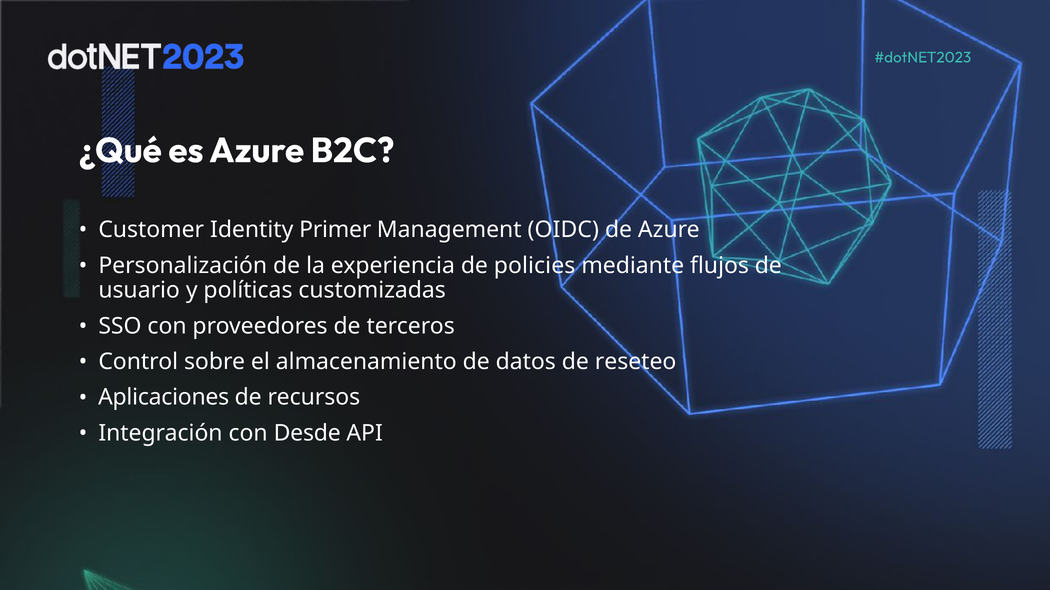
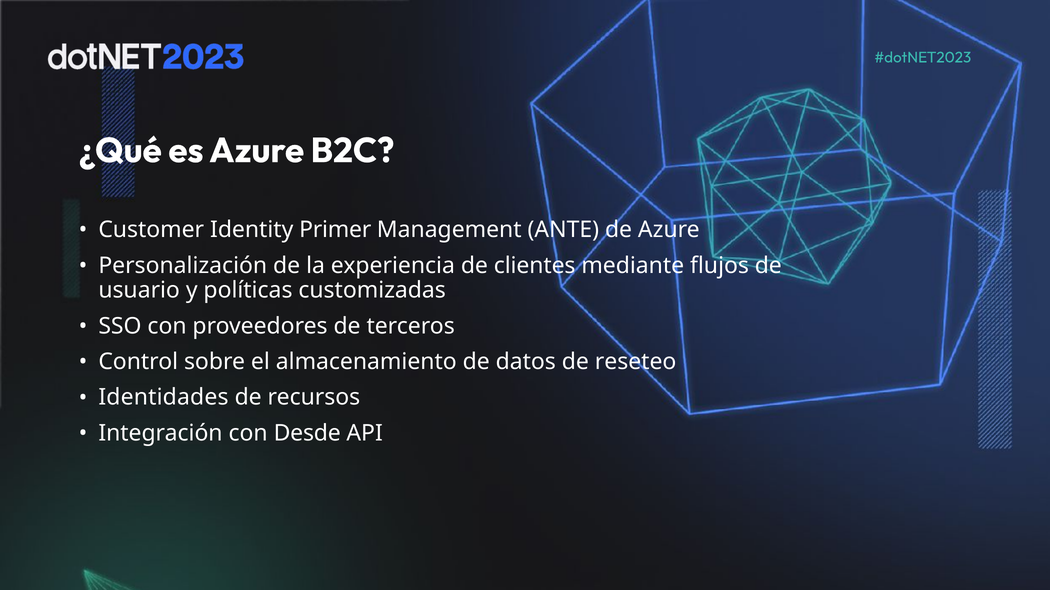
OIDC: OIDC -> ANTE
policies: policies -> clientes
Aplicaciones: Aplicaciones -> Identidades
